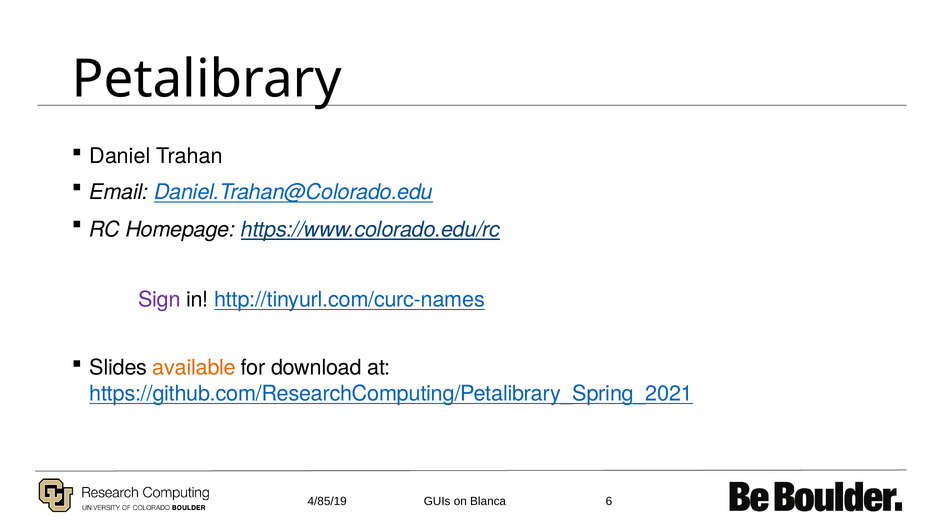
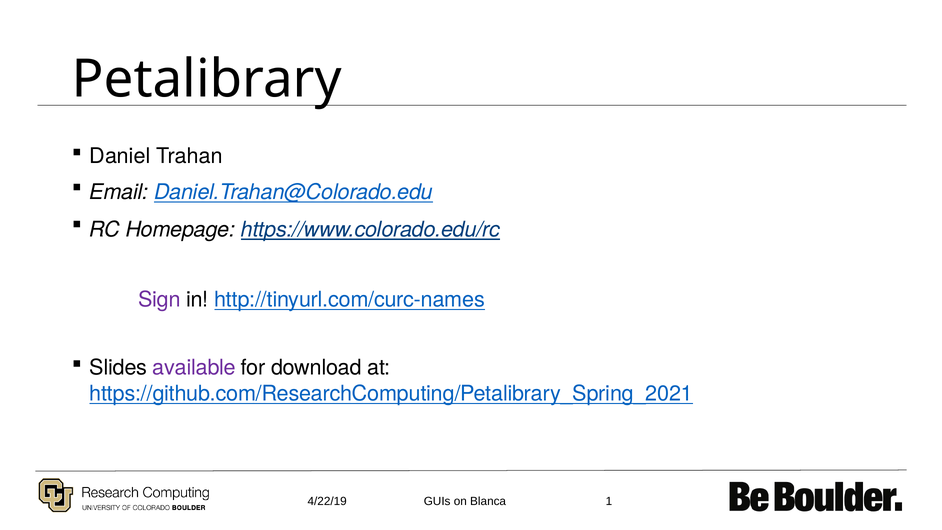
available colour: orange -> purple
4/85/19: 4/85/19 -> 4/22/19
6: 6 -> 1
